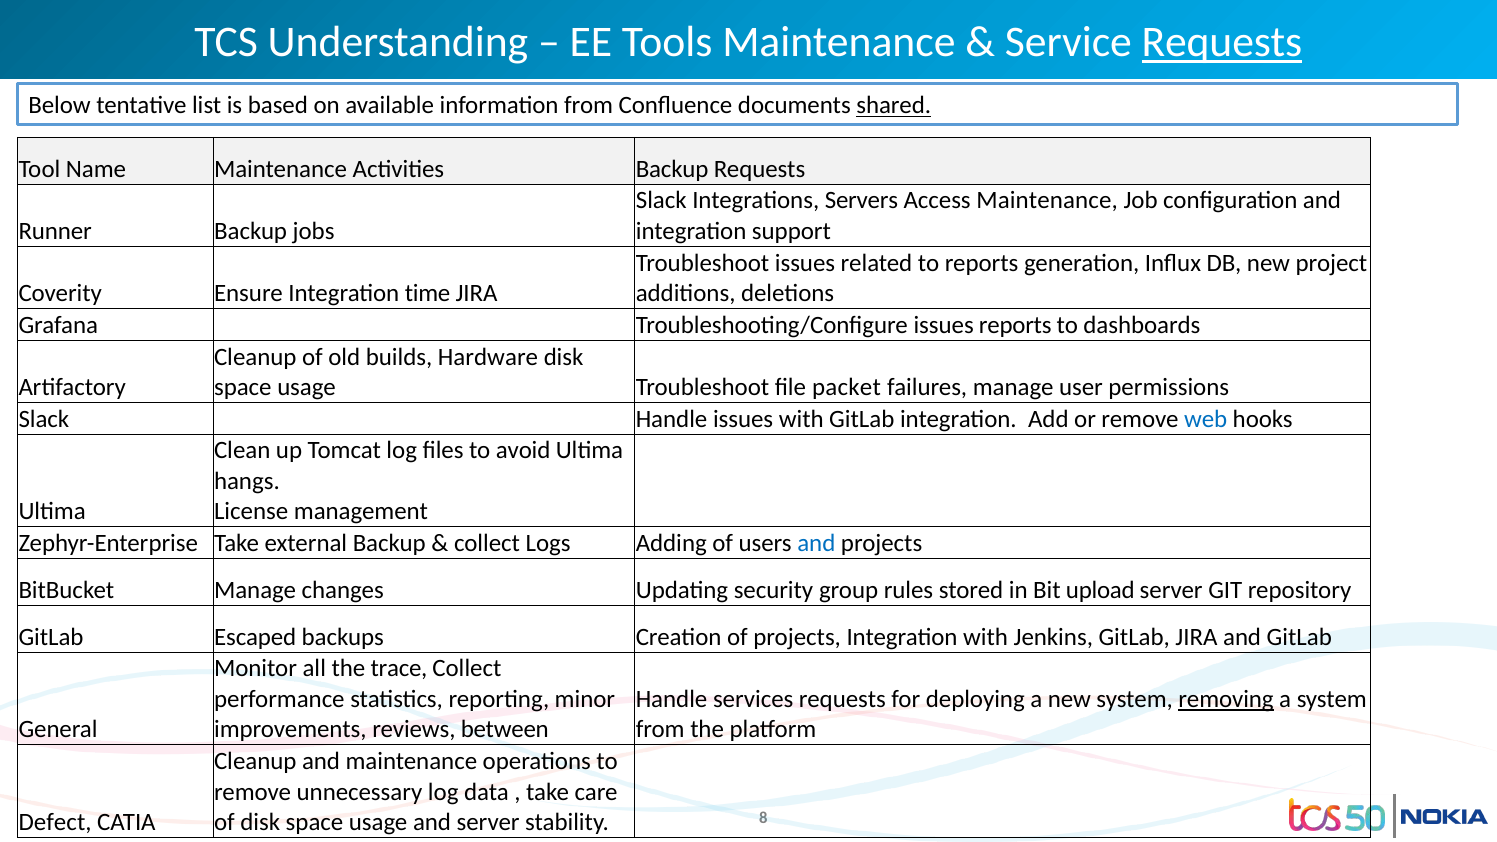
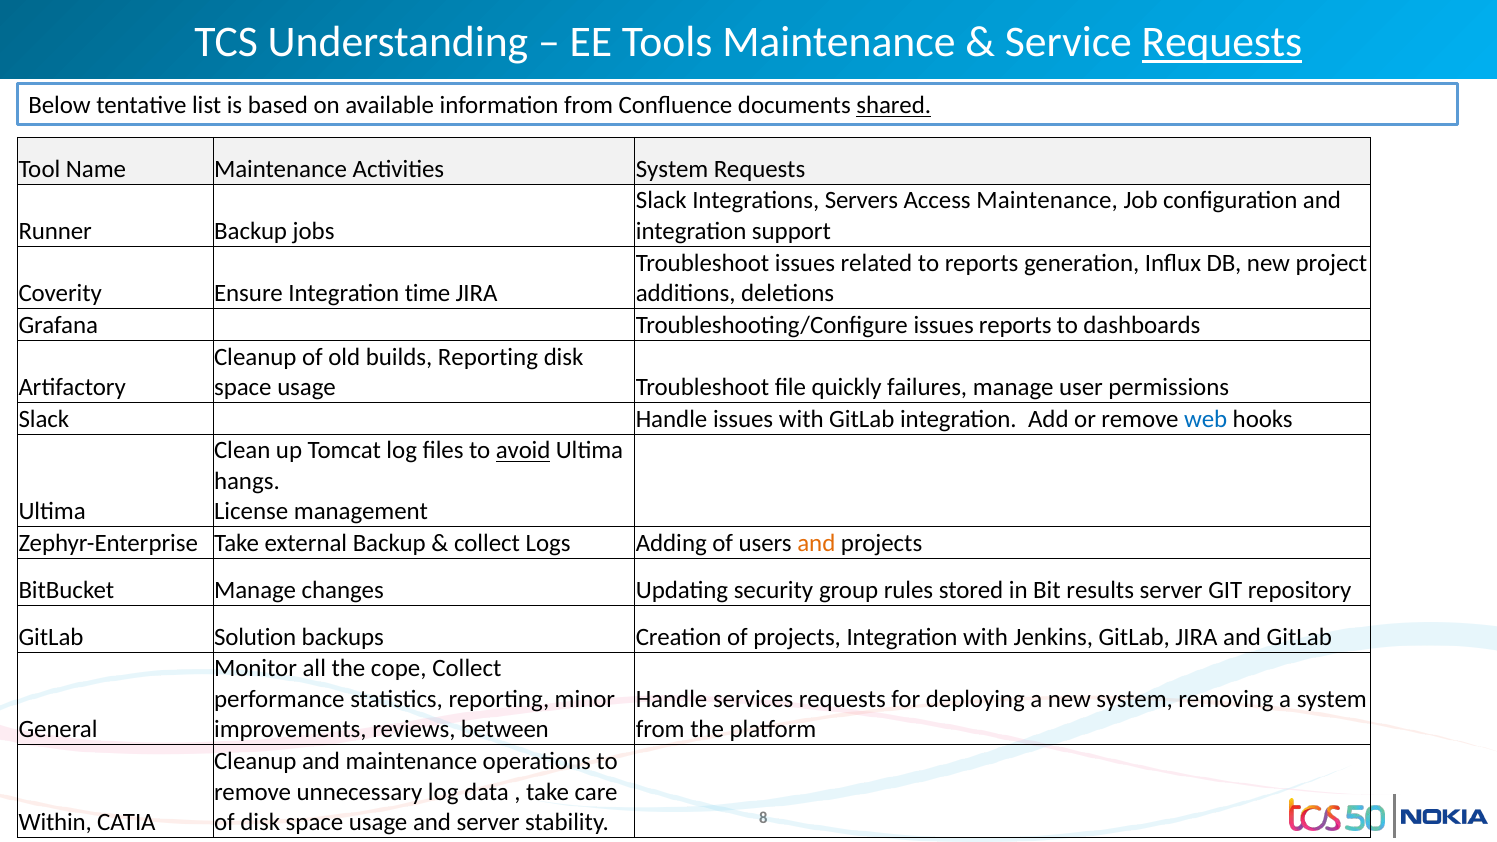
Activities Backup: Backup -> System
builds Hardware: Hardware -> Reporting
packet: packet -> quickly
avoid underline: none -> present
and at (816, 543) colour: blue -> orange
upload: upload -> results
Escaped: Escaped -> Solution
trace: trace -> cope
removing underline: present -> none
Defect: Defect -> Within
